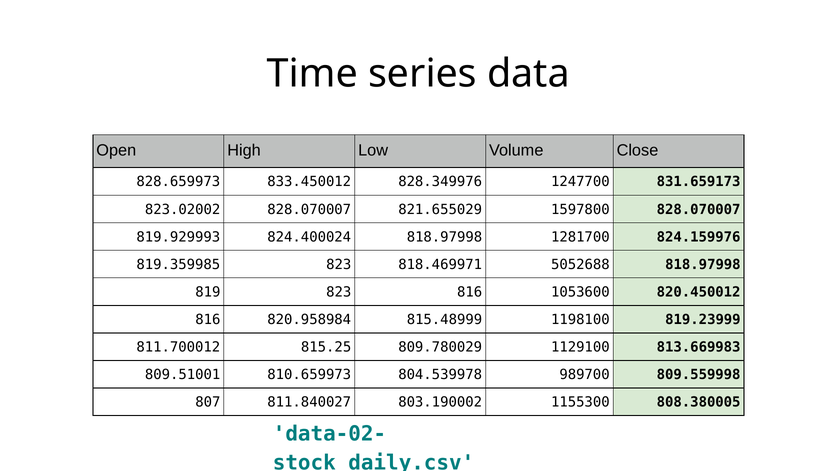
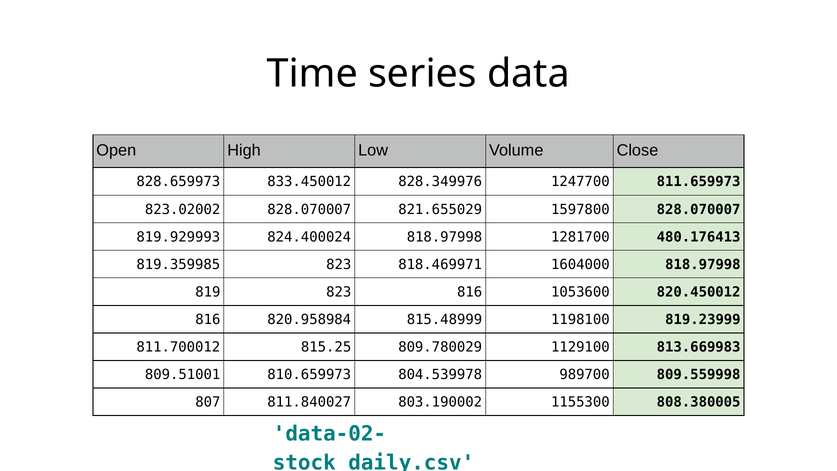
831.659173: 831.659173 -> 811.659973
824.159976: 824.159976 -> 480.176413
5052688: 5052688 -> 1604000
